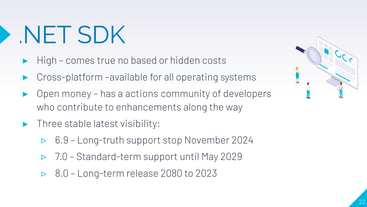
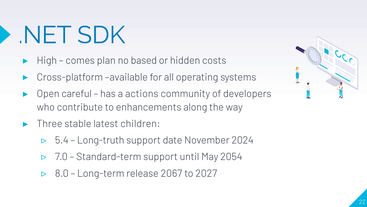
true: true -> plan
money: money -> careful
visibility: visibility -> children
6.9: 6.9 -> 5.4
stop: stop -> date
2029: 2029 -> 2054
2080: 2080 -> 2067
2023: 2023 -> 2027
